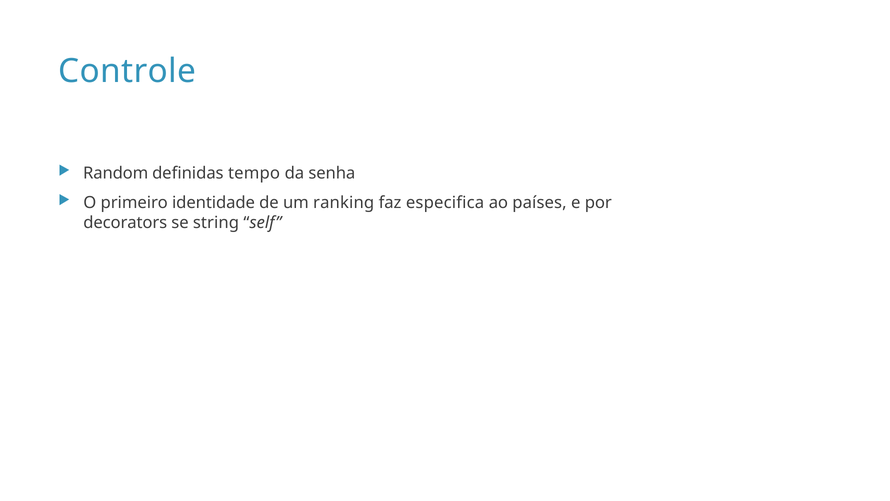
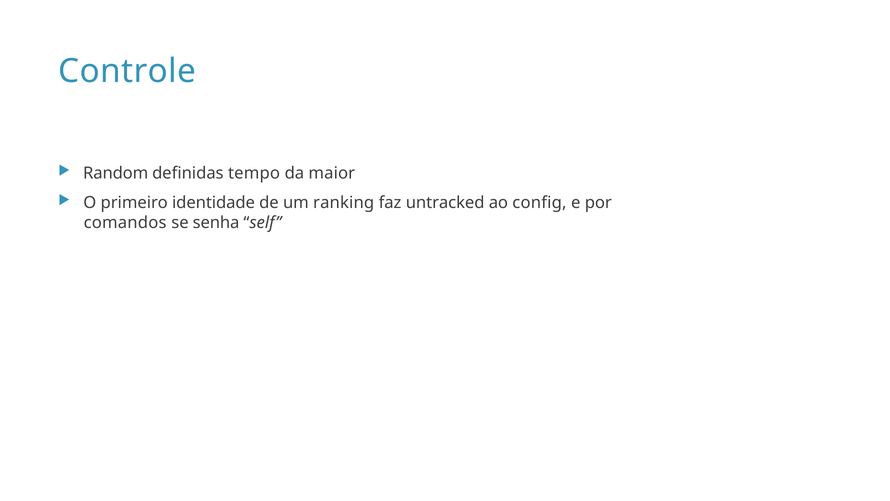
senha: senha -> maior
especifica: especifica -> untracked
países: países -> config
decorators: decorators -> comandos
string: string -> senha
